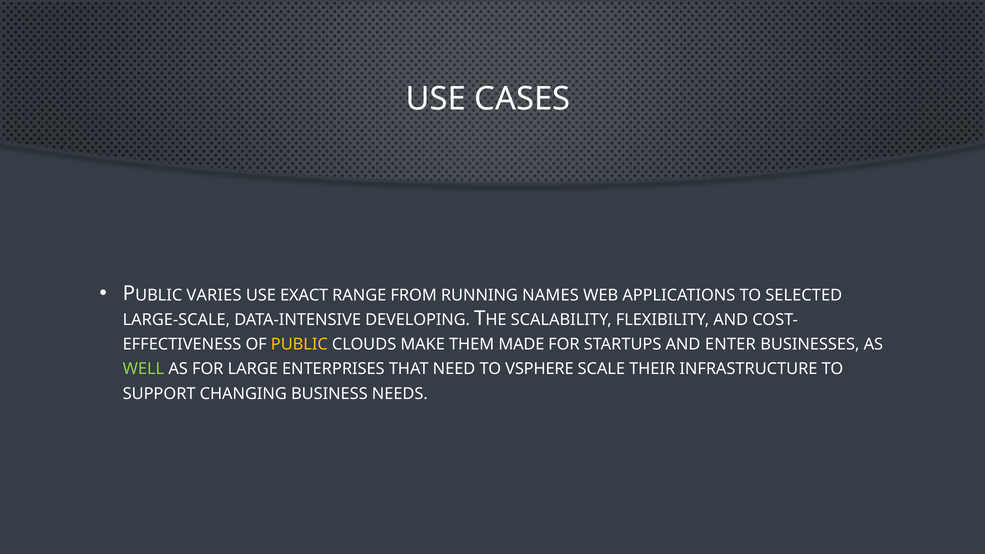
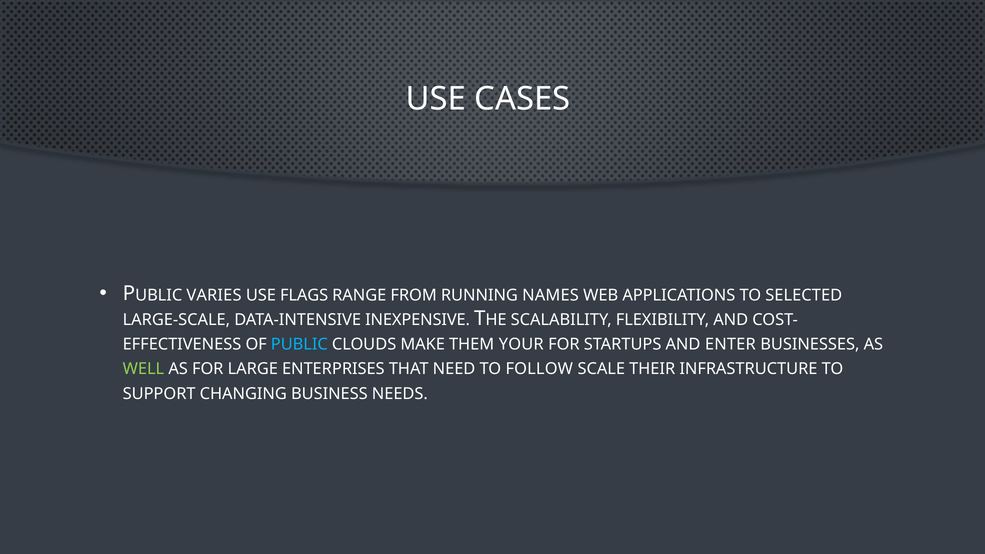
EXACT: EXACT -> FLAGS
DEVELOPING: DEVELOPING -> INEXPENSIVE
PUBLIC colour: yellow -> light blue
MADE: MADE -> YOUR
VSPHERE: VSPHERE -> FOLLOW
